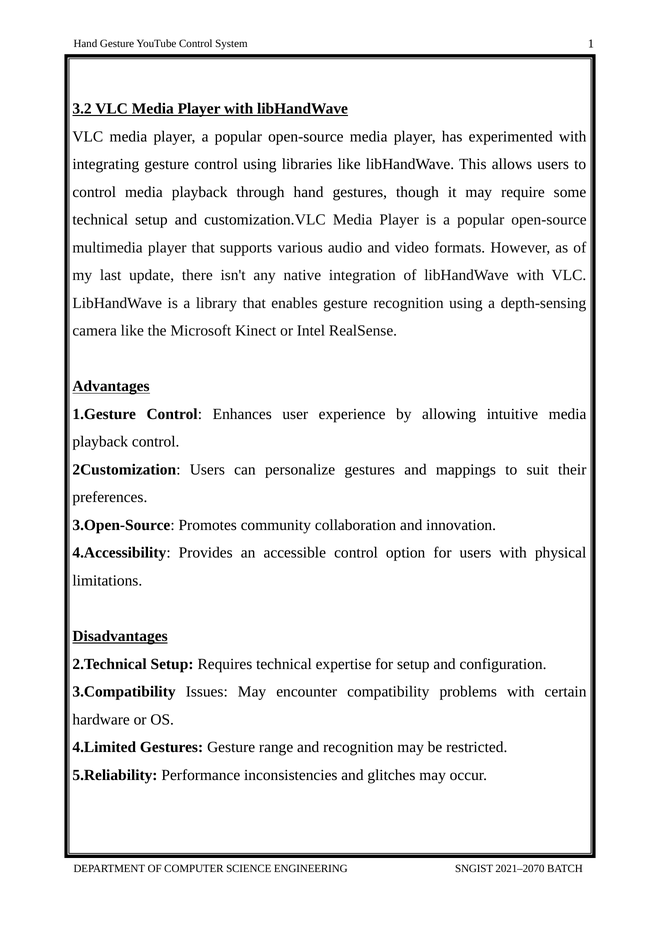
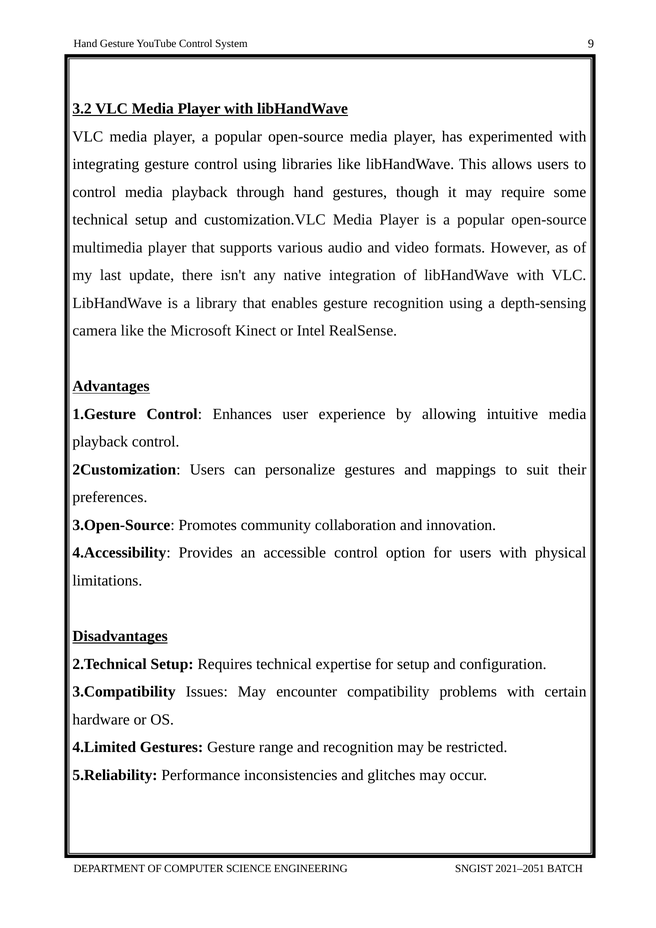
1: 1 -> 9
2021–2070: 2021–2070 -> 2021–2051
